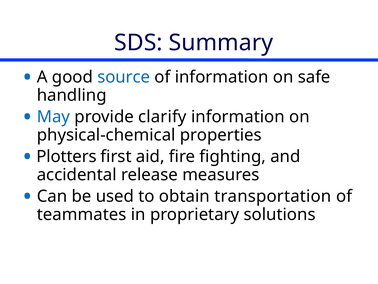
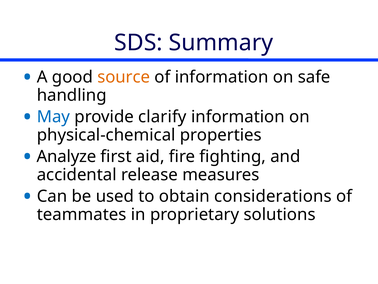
source colour: blue -> orange
Plotters: Plotters -> Analyze
transportation: transportation -> considerations
